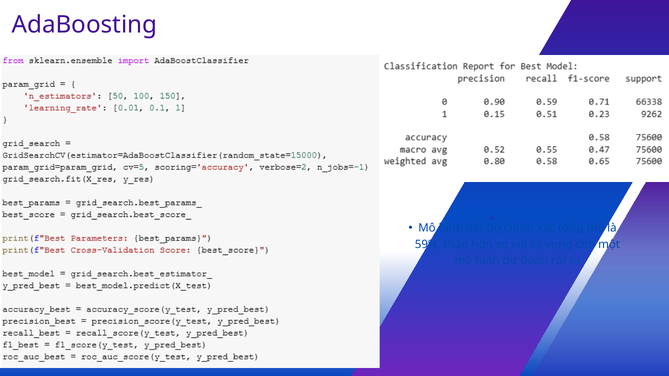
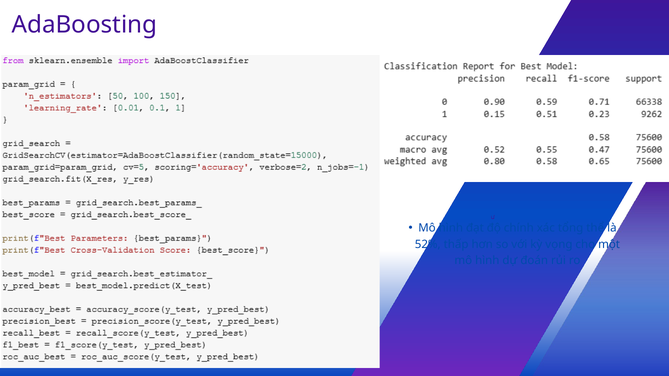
59%: 59% -> 52%
